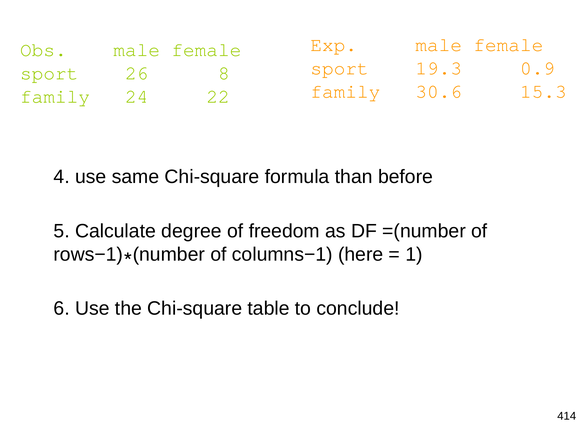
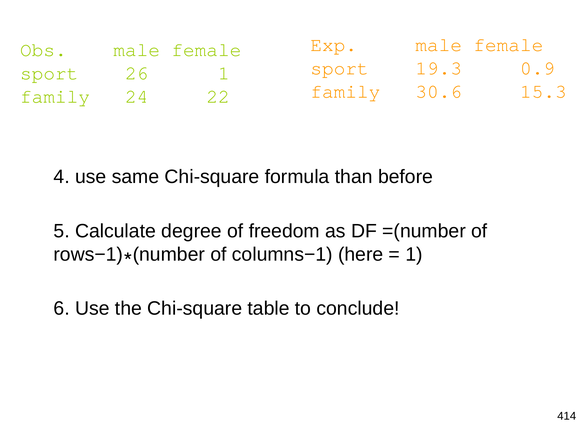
26 8: 8 -> 1
